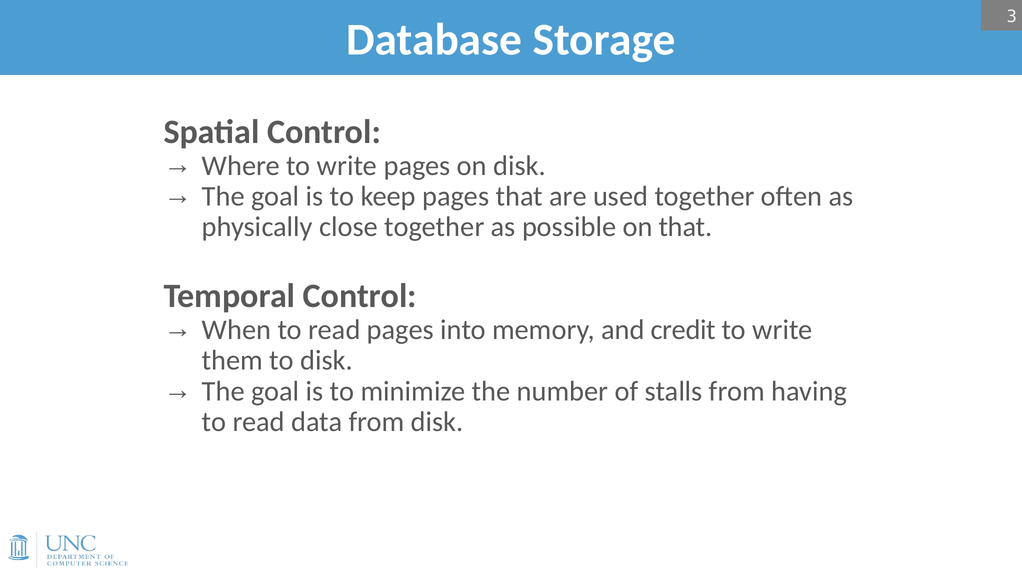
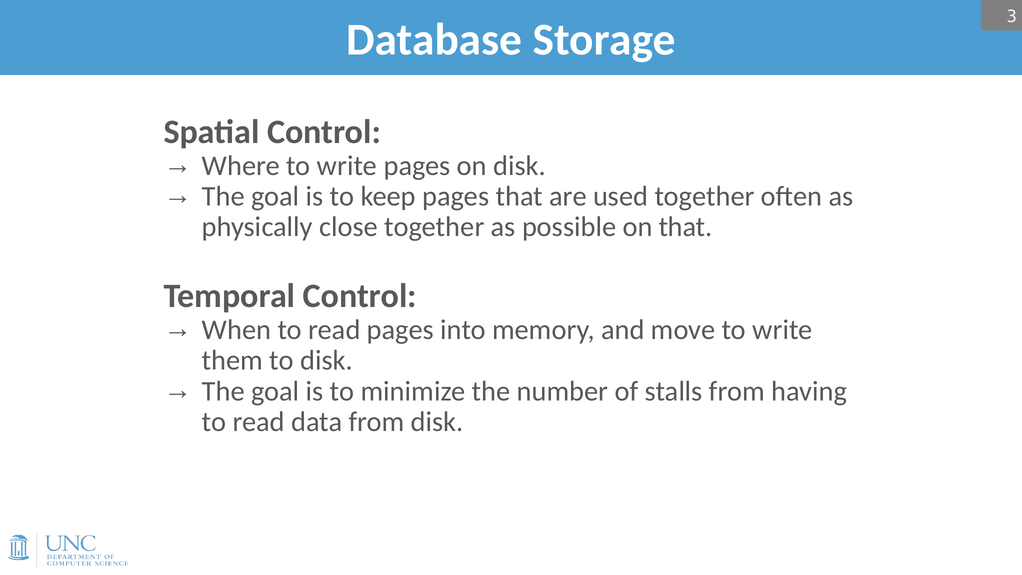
credit: credit -> move
